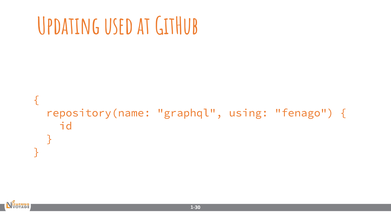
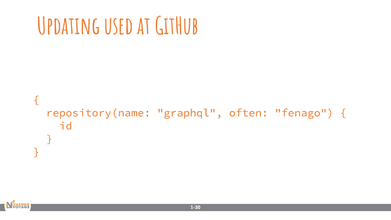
using: using -> often
